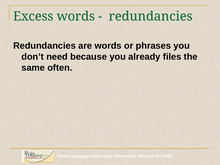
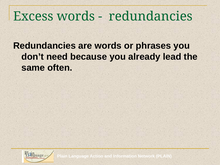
files: files -> lead
